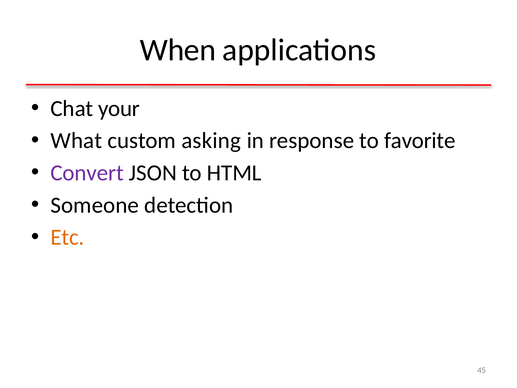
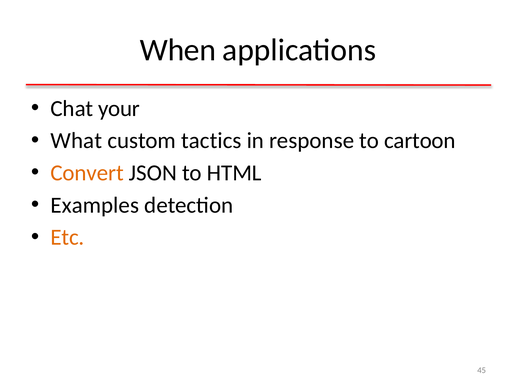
asking: asking -> tactics
favorite: favorite -> cartoon
Convert colour: purple -> orange
Someone: Someone -> Examples
